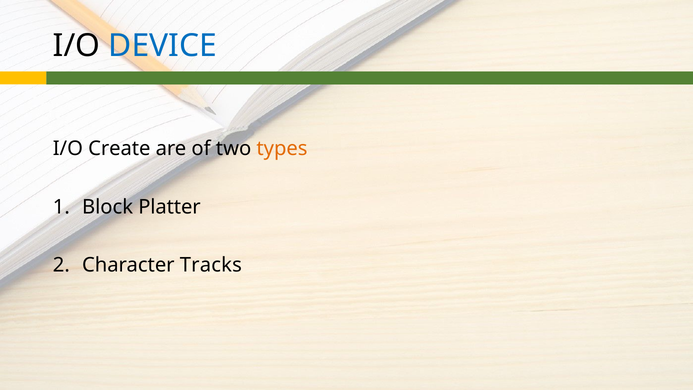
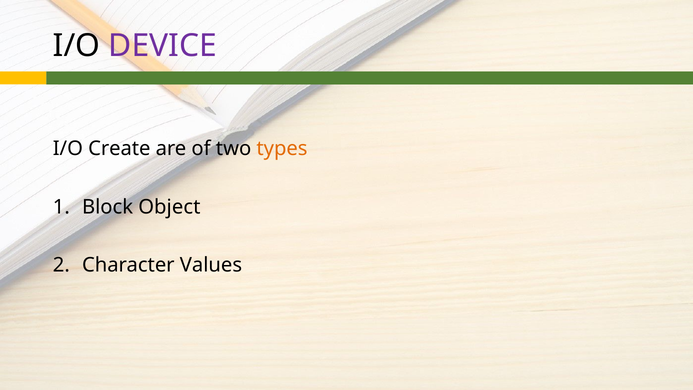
DEVICE colour: blue -> purple
Platter: Platter -> Object
Tracks: Tracks -> Values
